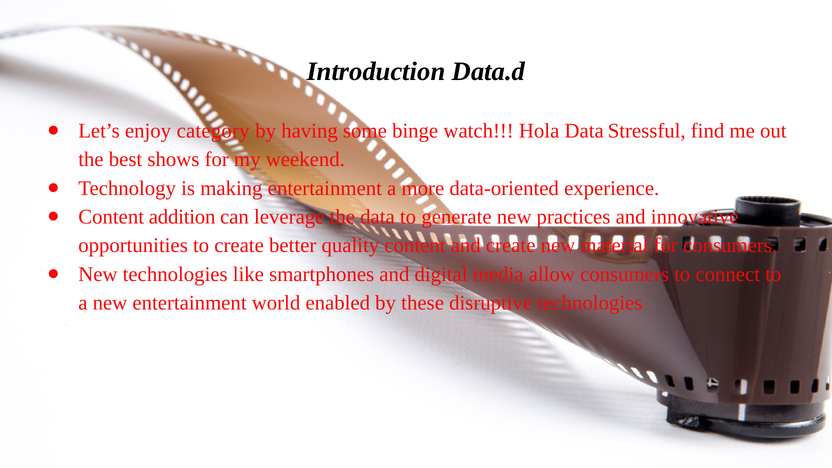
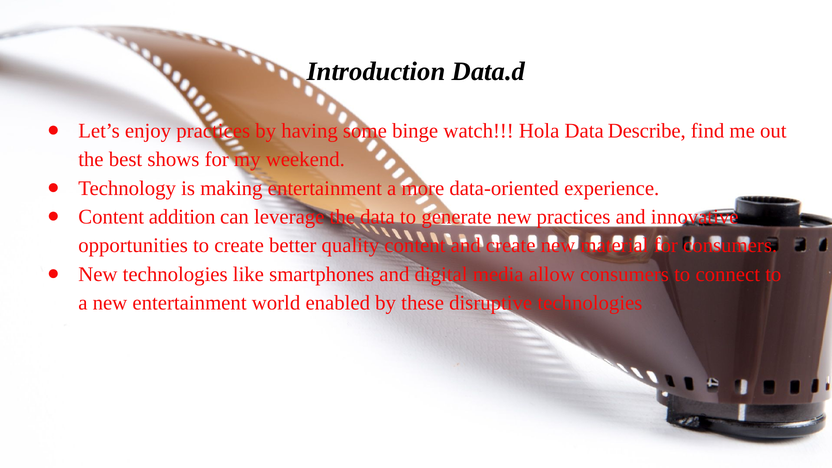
enjoy category: category -> practices
Stressful: Stressful -> Describe
